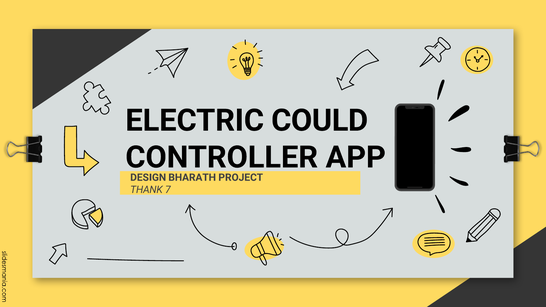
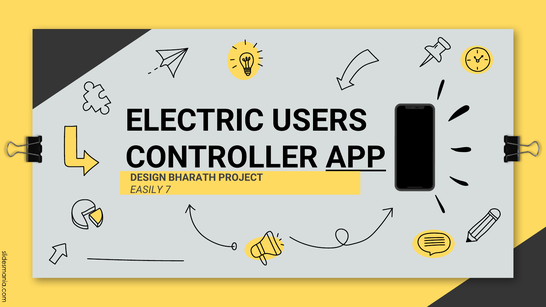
COULD: COULD -> USERS
APP underline: none -> present
THANK: THANK -> EASILY
